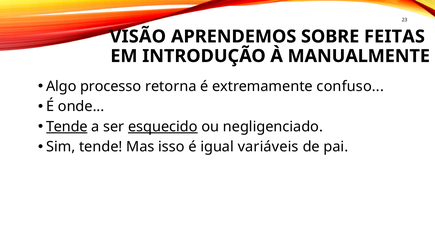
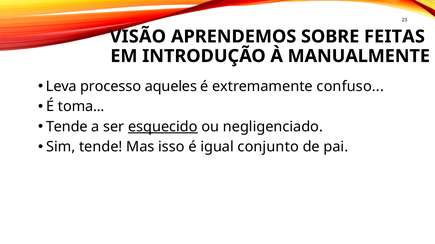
Algo: Algo -> Leva
retorna: retorna -> aqueles
onde: onde -> toma
Tende at (67, 127) underline: present -> none
variáveis: variáveis -> conjunto
